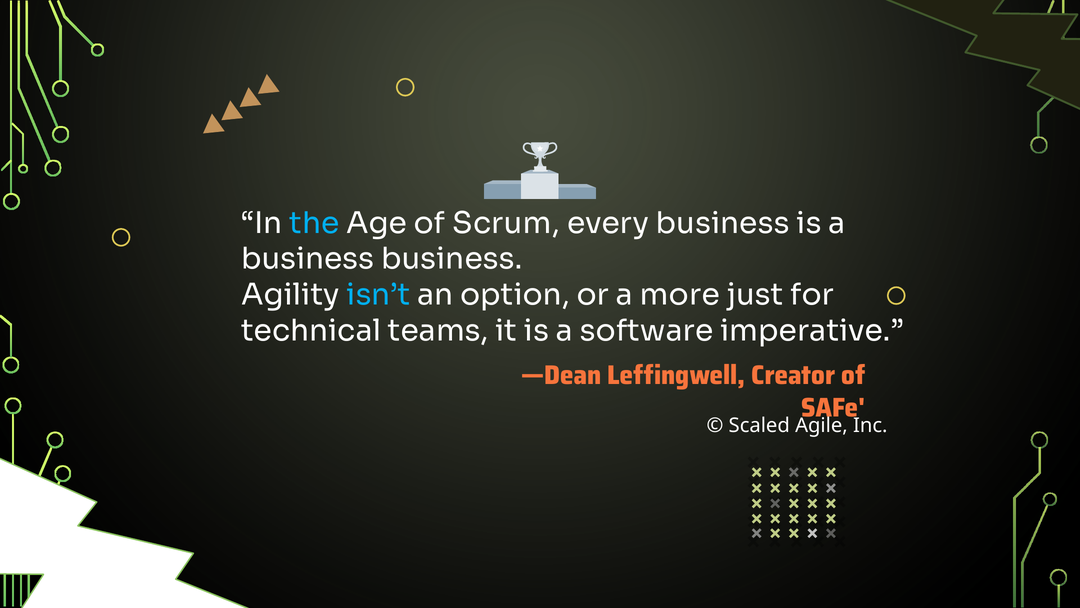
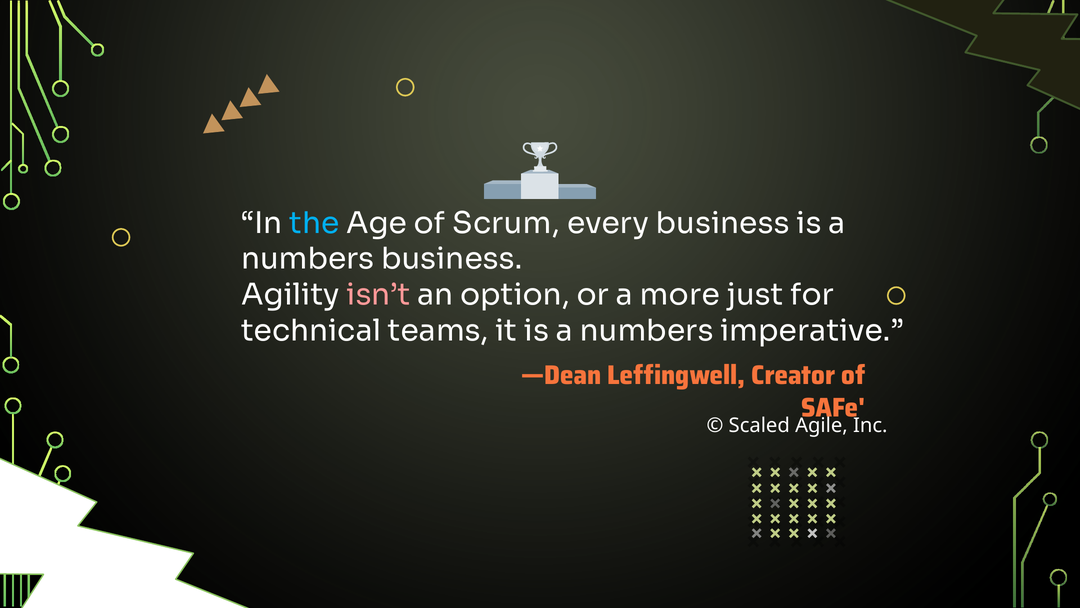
business at (308, 259): business -> numbers
isn’t colour: light blue -> pink
it is a software: software -> numbers
